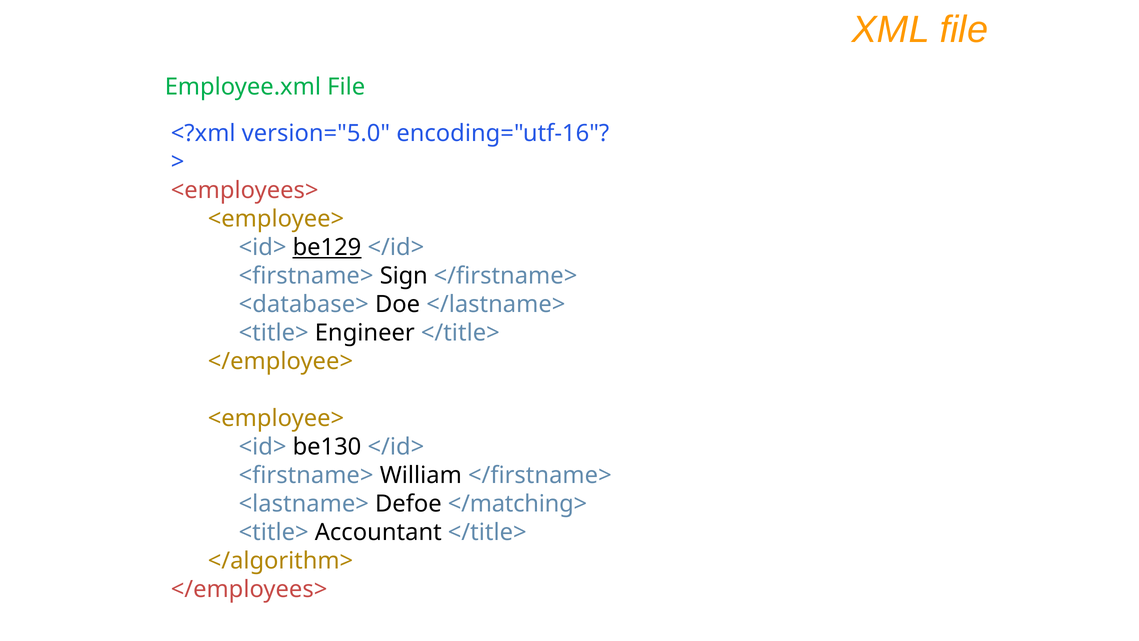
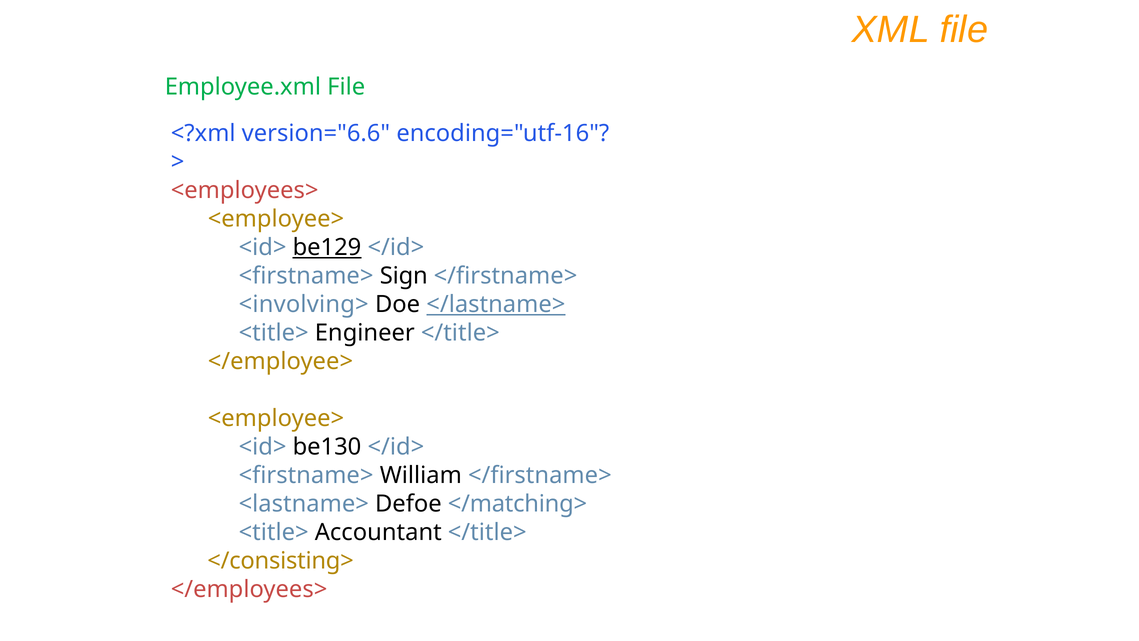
version="5.0: version="5.0 -> version="6.6
<database>: <database> -> <involving>
</lastname> underline: none -> present
</algorithm>: </algorithm> -> </consisting>
